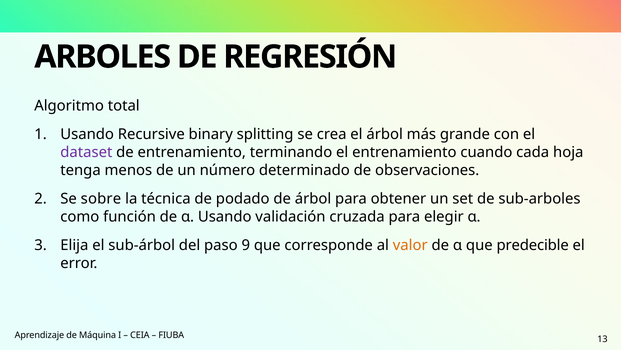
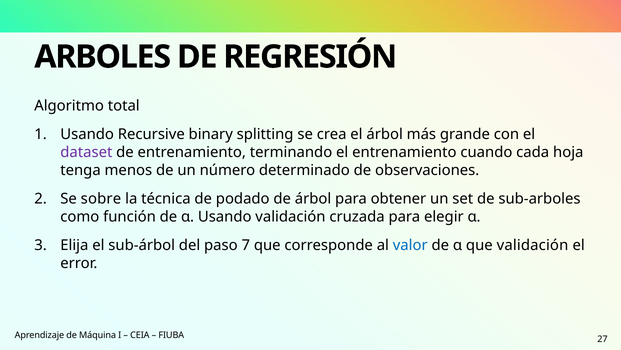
9: 9 -> 7
valor colour: orange -> blue
que predecible: predecible -> validación
13: 13 -> 27
